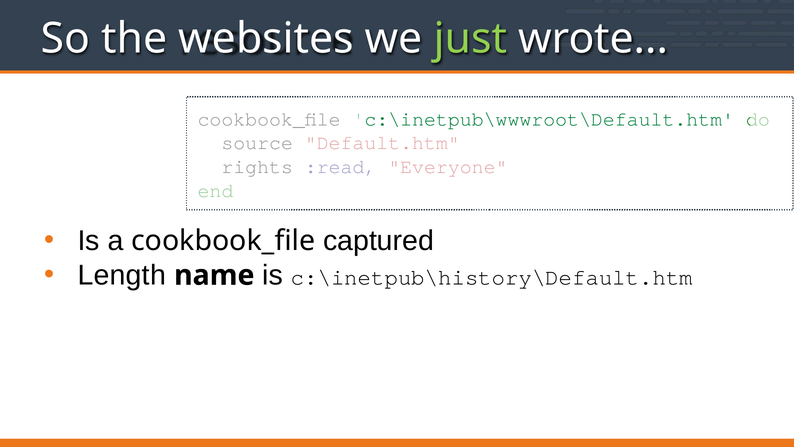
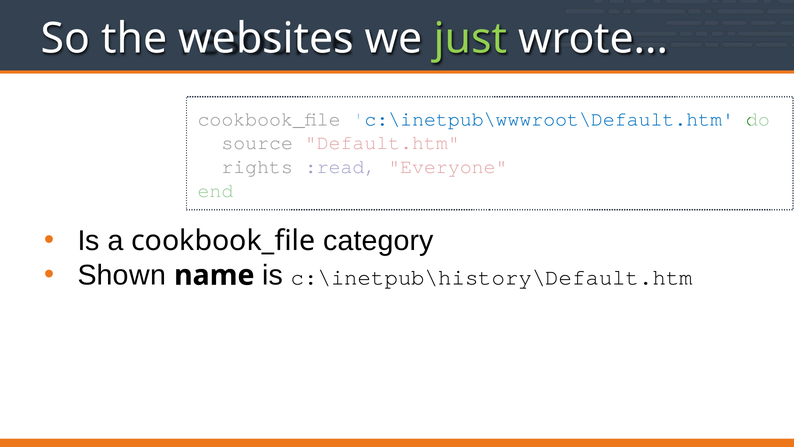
c:\inetpub\wwwroot\Default.htm colour: green -> blue
captured: captured -> category
Length: Length -> Shown
